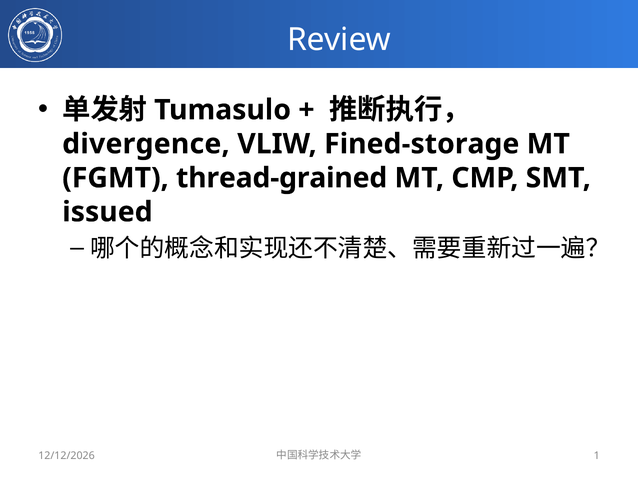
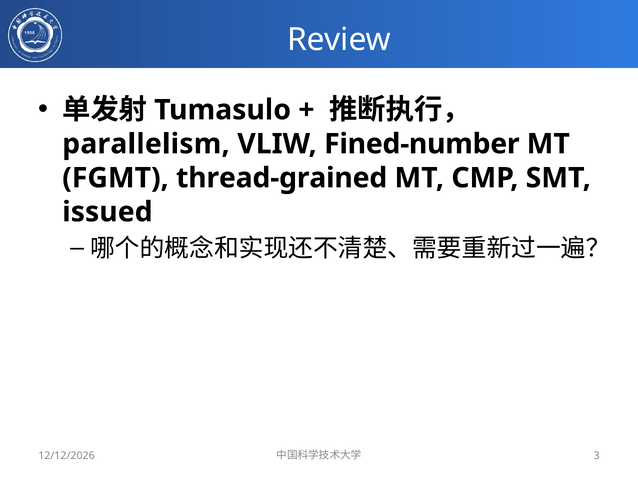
divergence: divergence -> parallelism
Fined-storage: Fined-storage -> Fined-number
1: 1 -> 3
